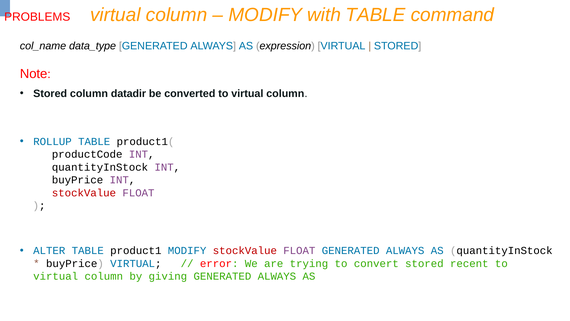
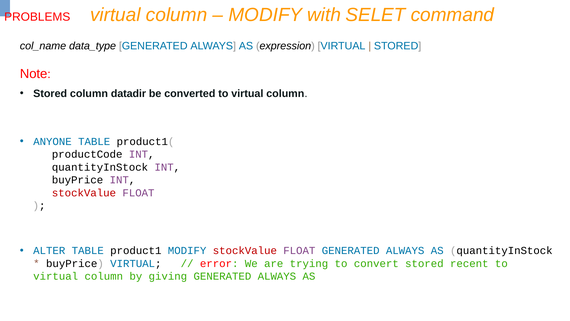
with TABLE: TABLE -> SELET
ROLLUP: ROLLUP -> ANYONE
